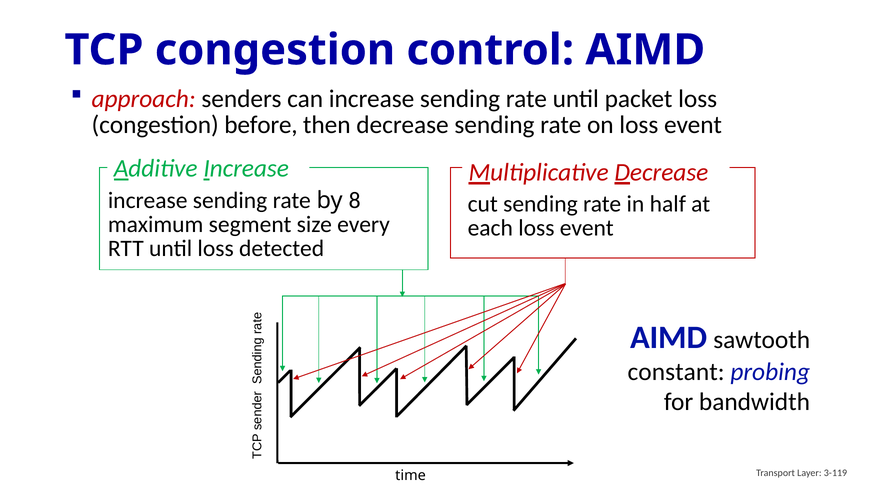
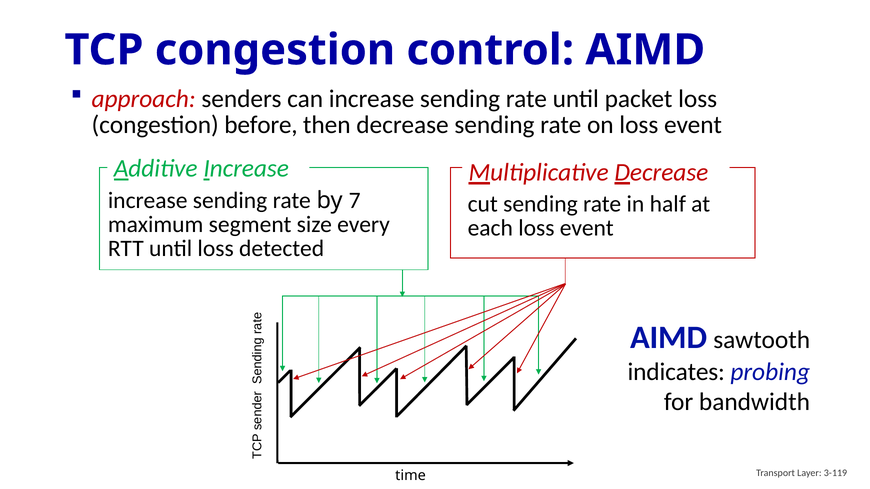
8: 8 -> 7
constant: constant -> indicates
